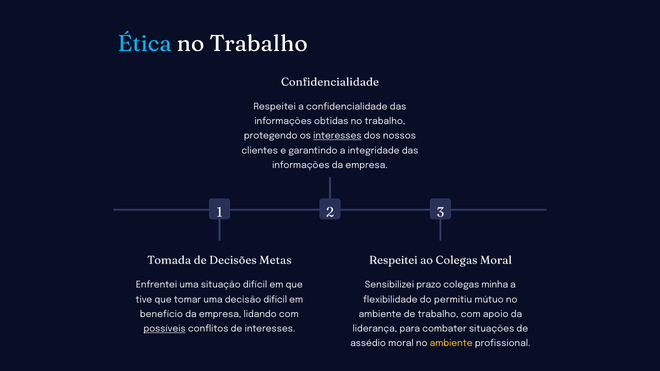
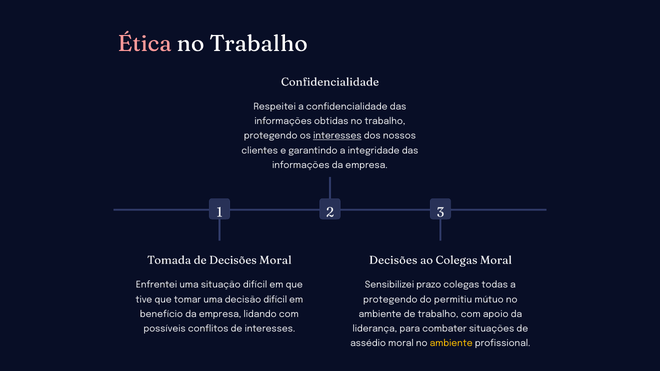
Ética colour: light blue -> pink
Decisões Metas: Metas -> Moral
Respeitei at (393, 260): Respeitei -> Decisões
minha: minha -> todas
flexibilidade at (390, 300): flexibilidade -> protegendo
possíveis underline: present -> none
